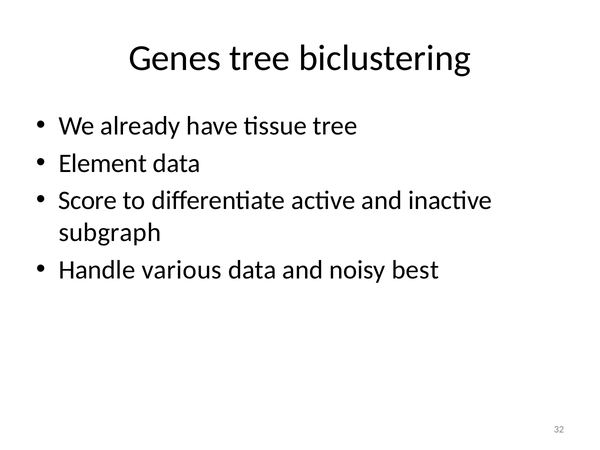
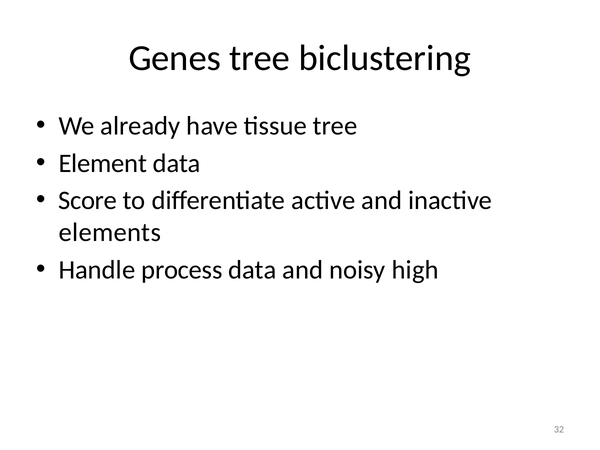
subgraph: subgraph -> elements
various: various -> process
best: best -> high
